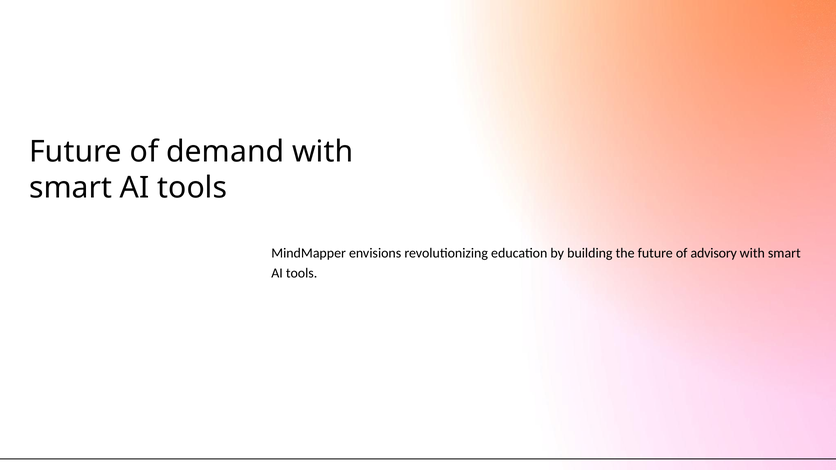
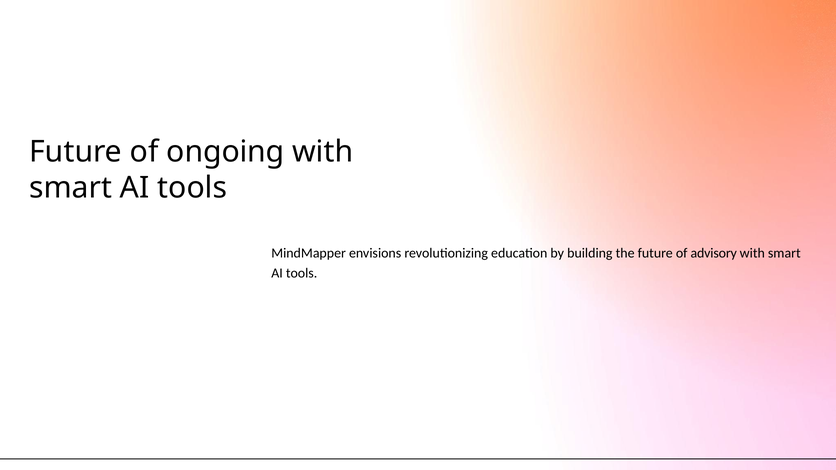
demand: demand -> ongoing
